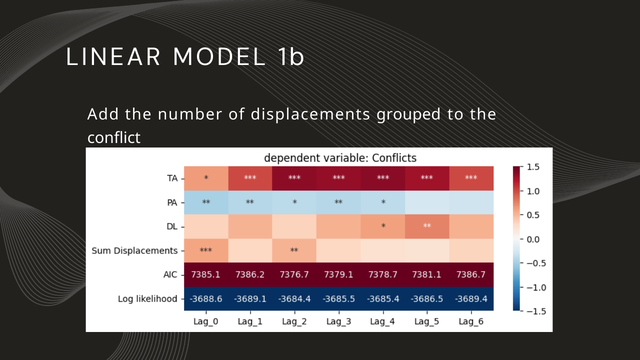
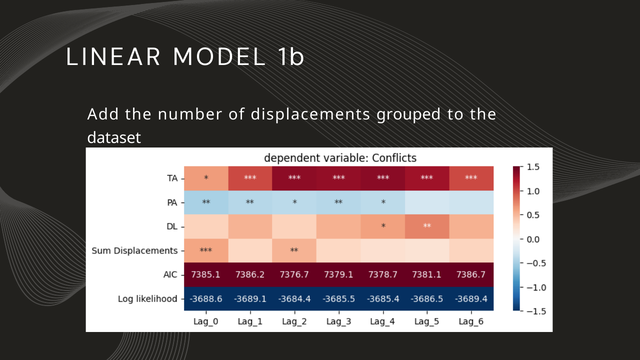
conflict: conflict -> dataset
